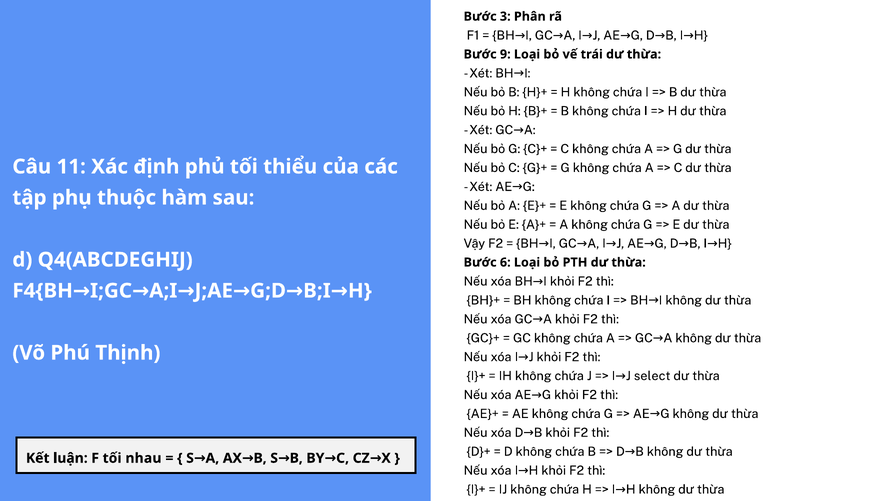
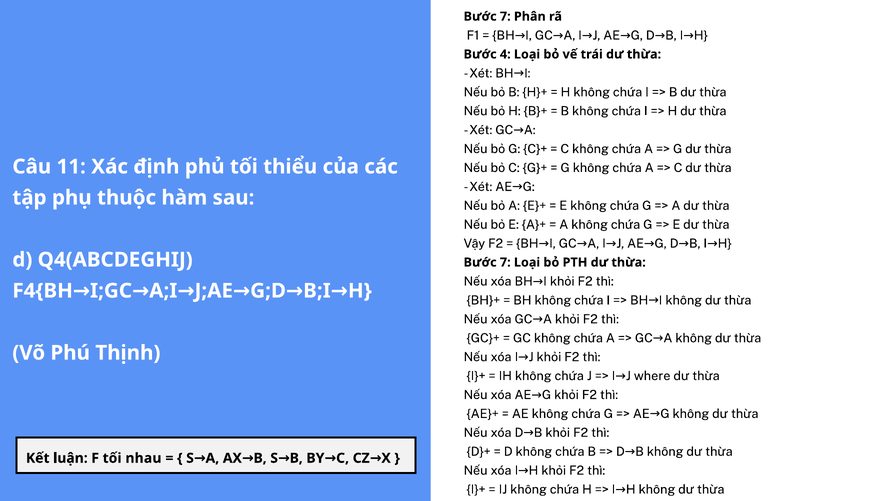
3 at (505, 16): 3 -> 7
9: 9 -> 4
6 at (505, 263): 6 -> 7
select: select -> where
